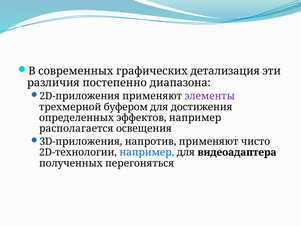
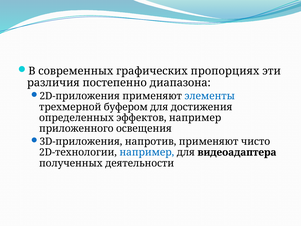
детализация: детализация -> пропорциях
элементы colour: purple -> blue
располагается: располагается -> приложенного
перегоняться: перегоняться -> деятельности
